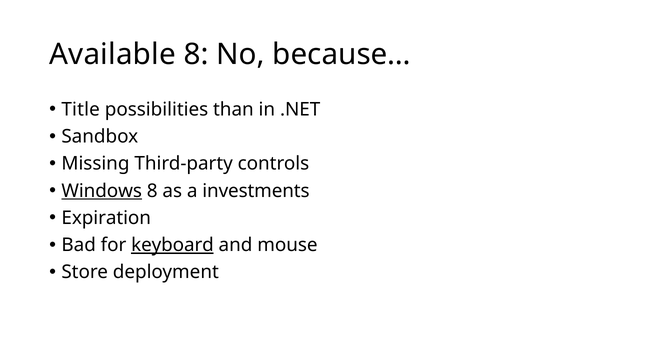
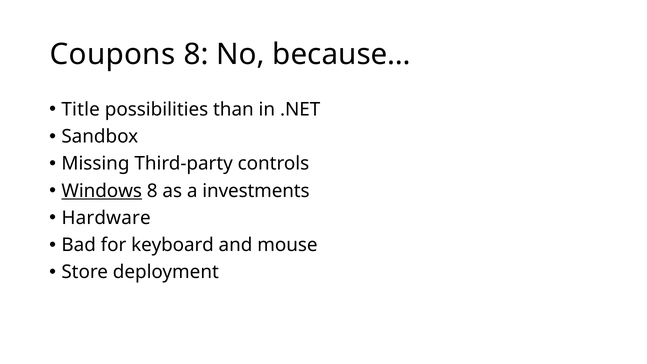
Available: Available -> Coupons
Expiration: Expiration -> Hardware
keyboard underline: present -> none
